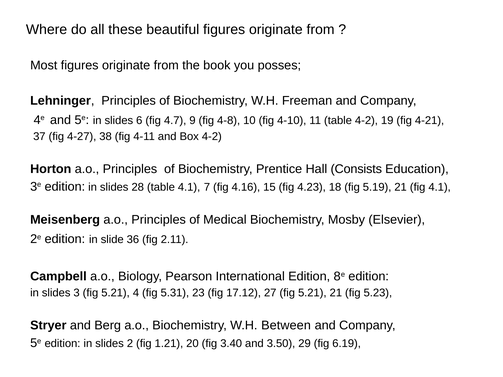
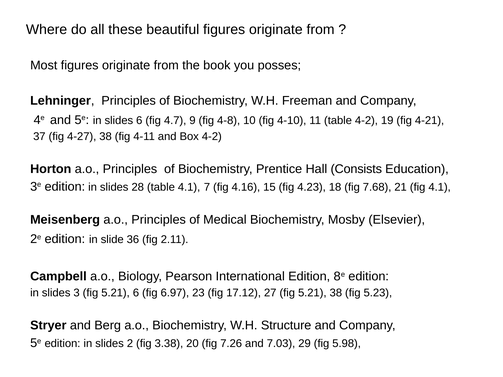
5.19: 5.19 -> 7.68
5.21 4: 4 -> 6
5.31: 5.31 -> 6.97
5.21 21: 21 -> 38
Between: Between -> Structure
1.21: 1.21 -> 3.38
3.40: 3.40 -> 7.26
3.50: 3.50 -> 7.03
6.19: 6.19 -> 5.98
